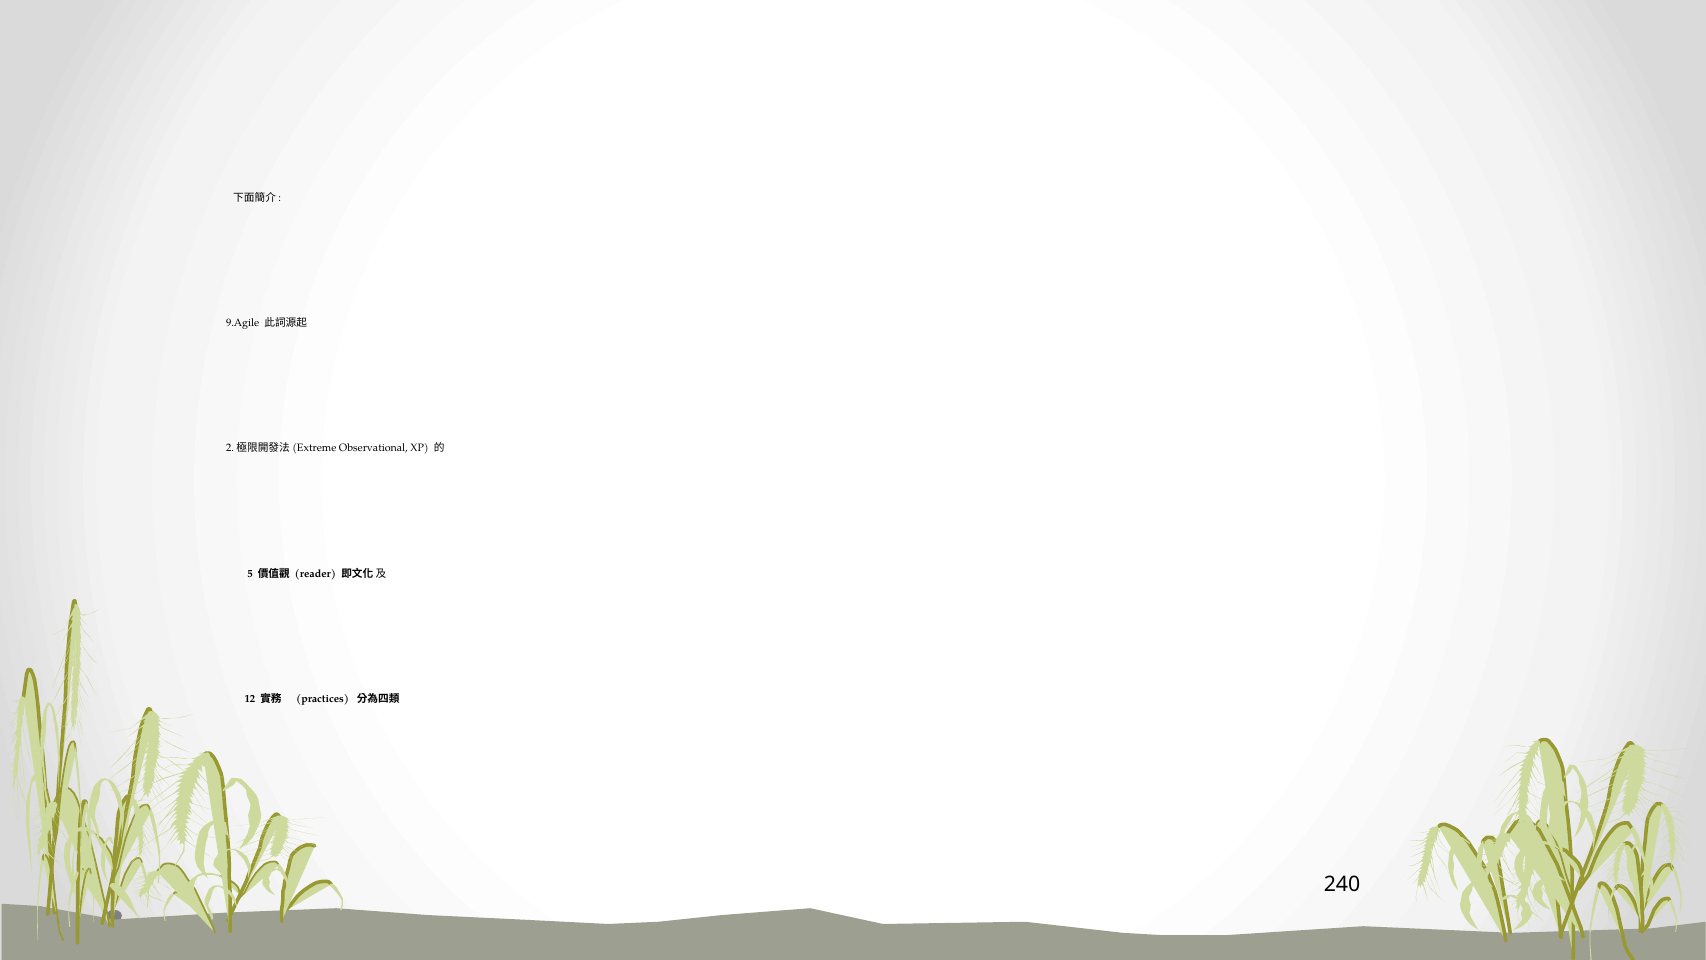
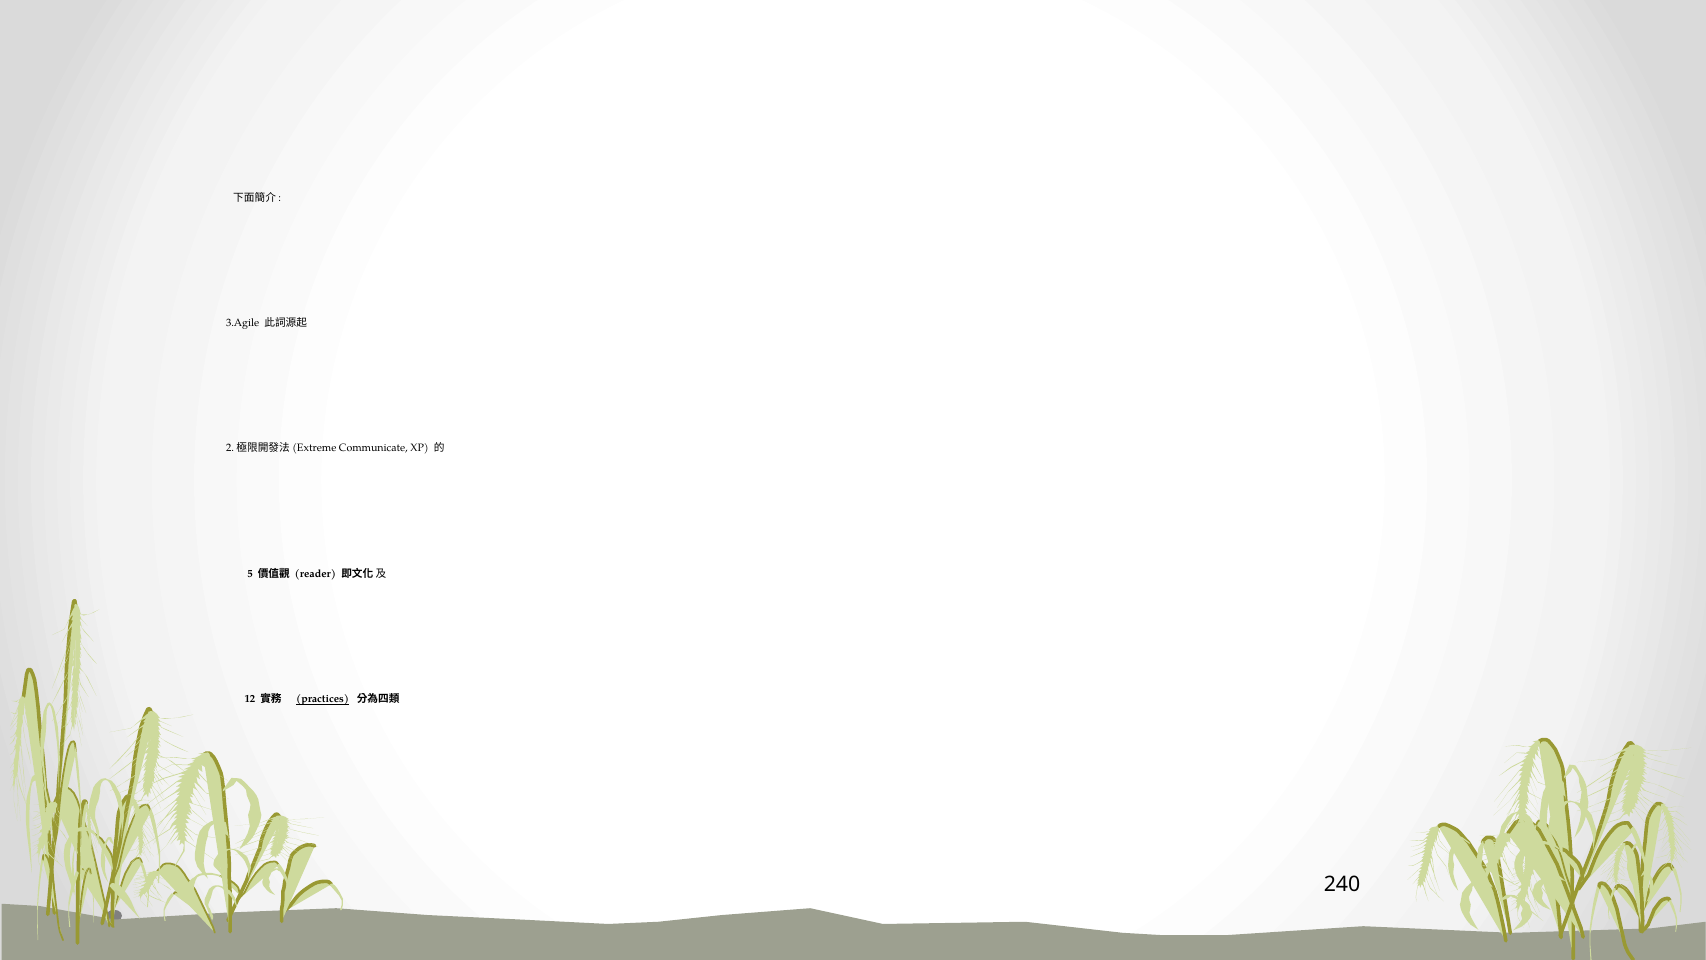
9.Agile: 9.Agile -> 3.Agile
Observational: Observational -> Communicate
practices underline: none -> present
